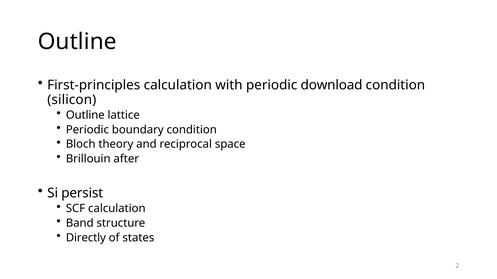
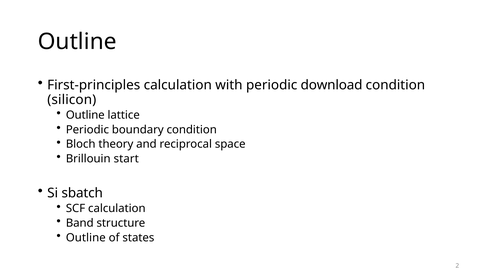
after: after -> start
persist: persist -> sbatch
Directly at (86, 238): Directly -> Outline
